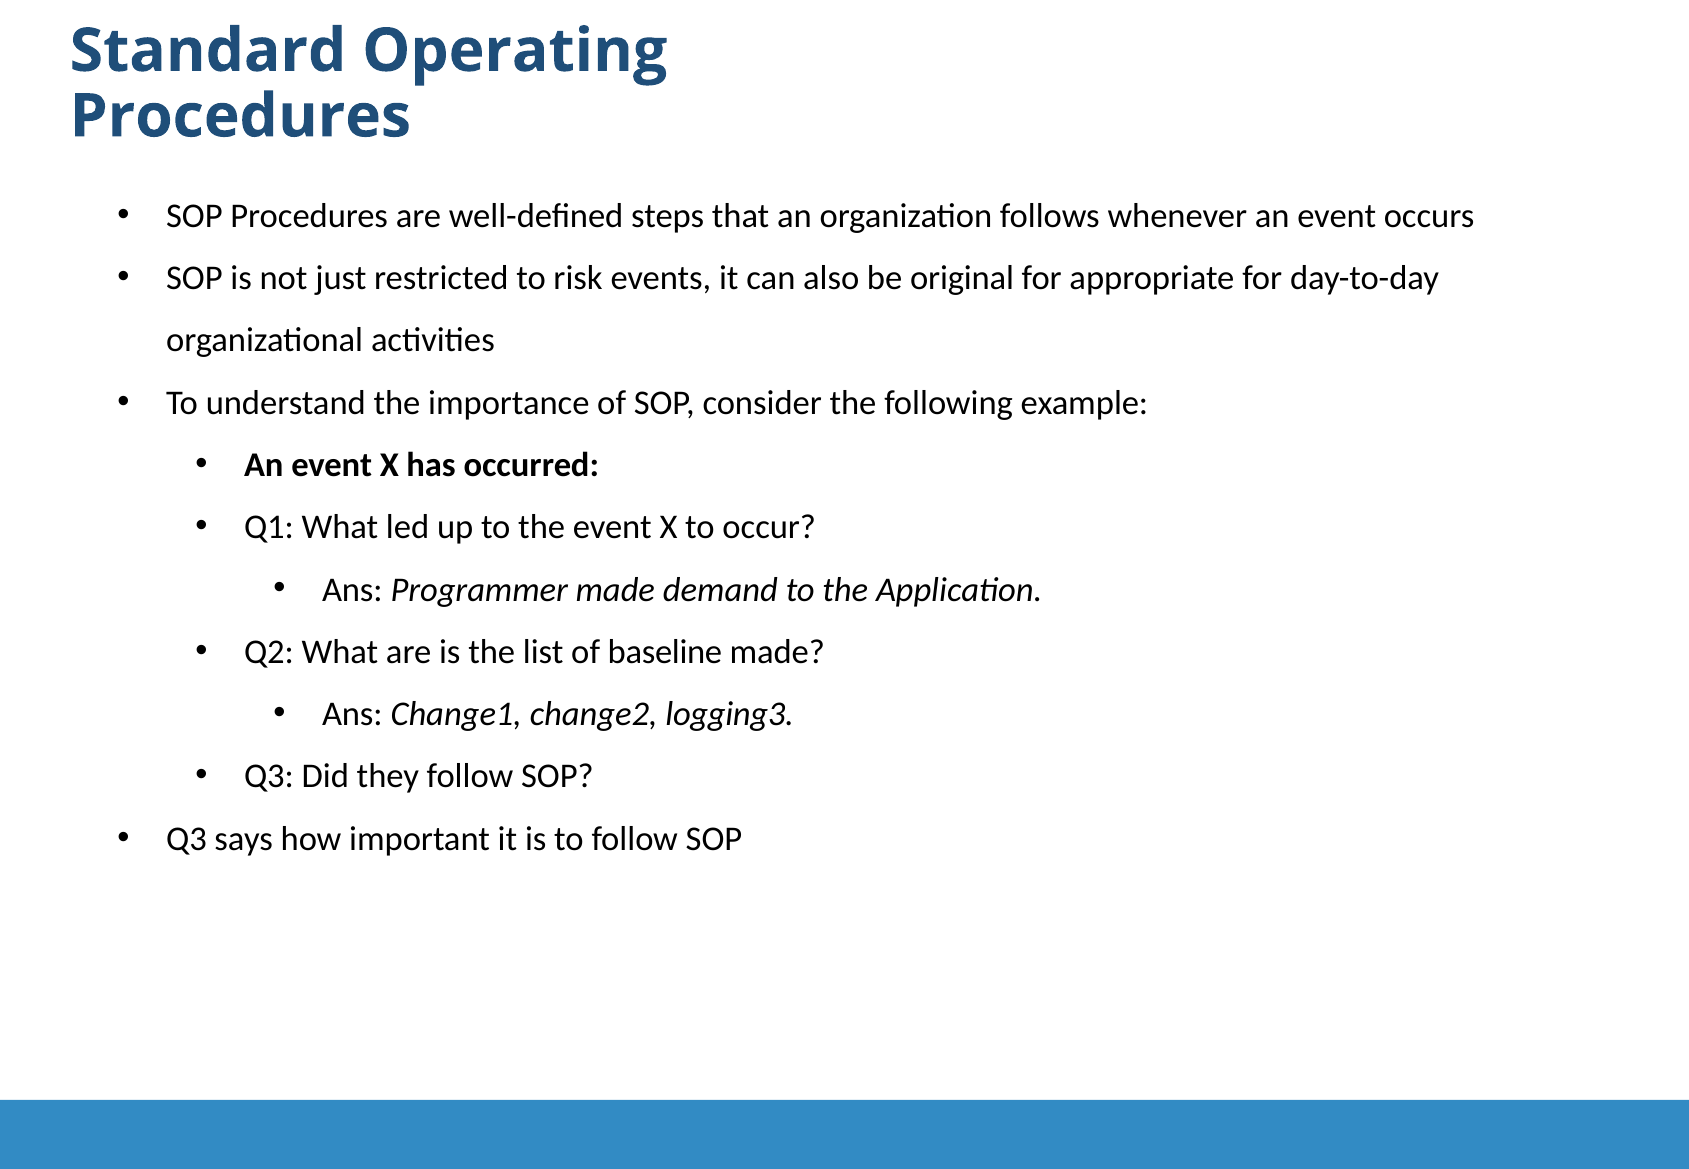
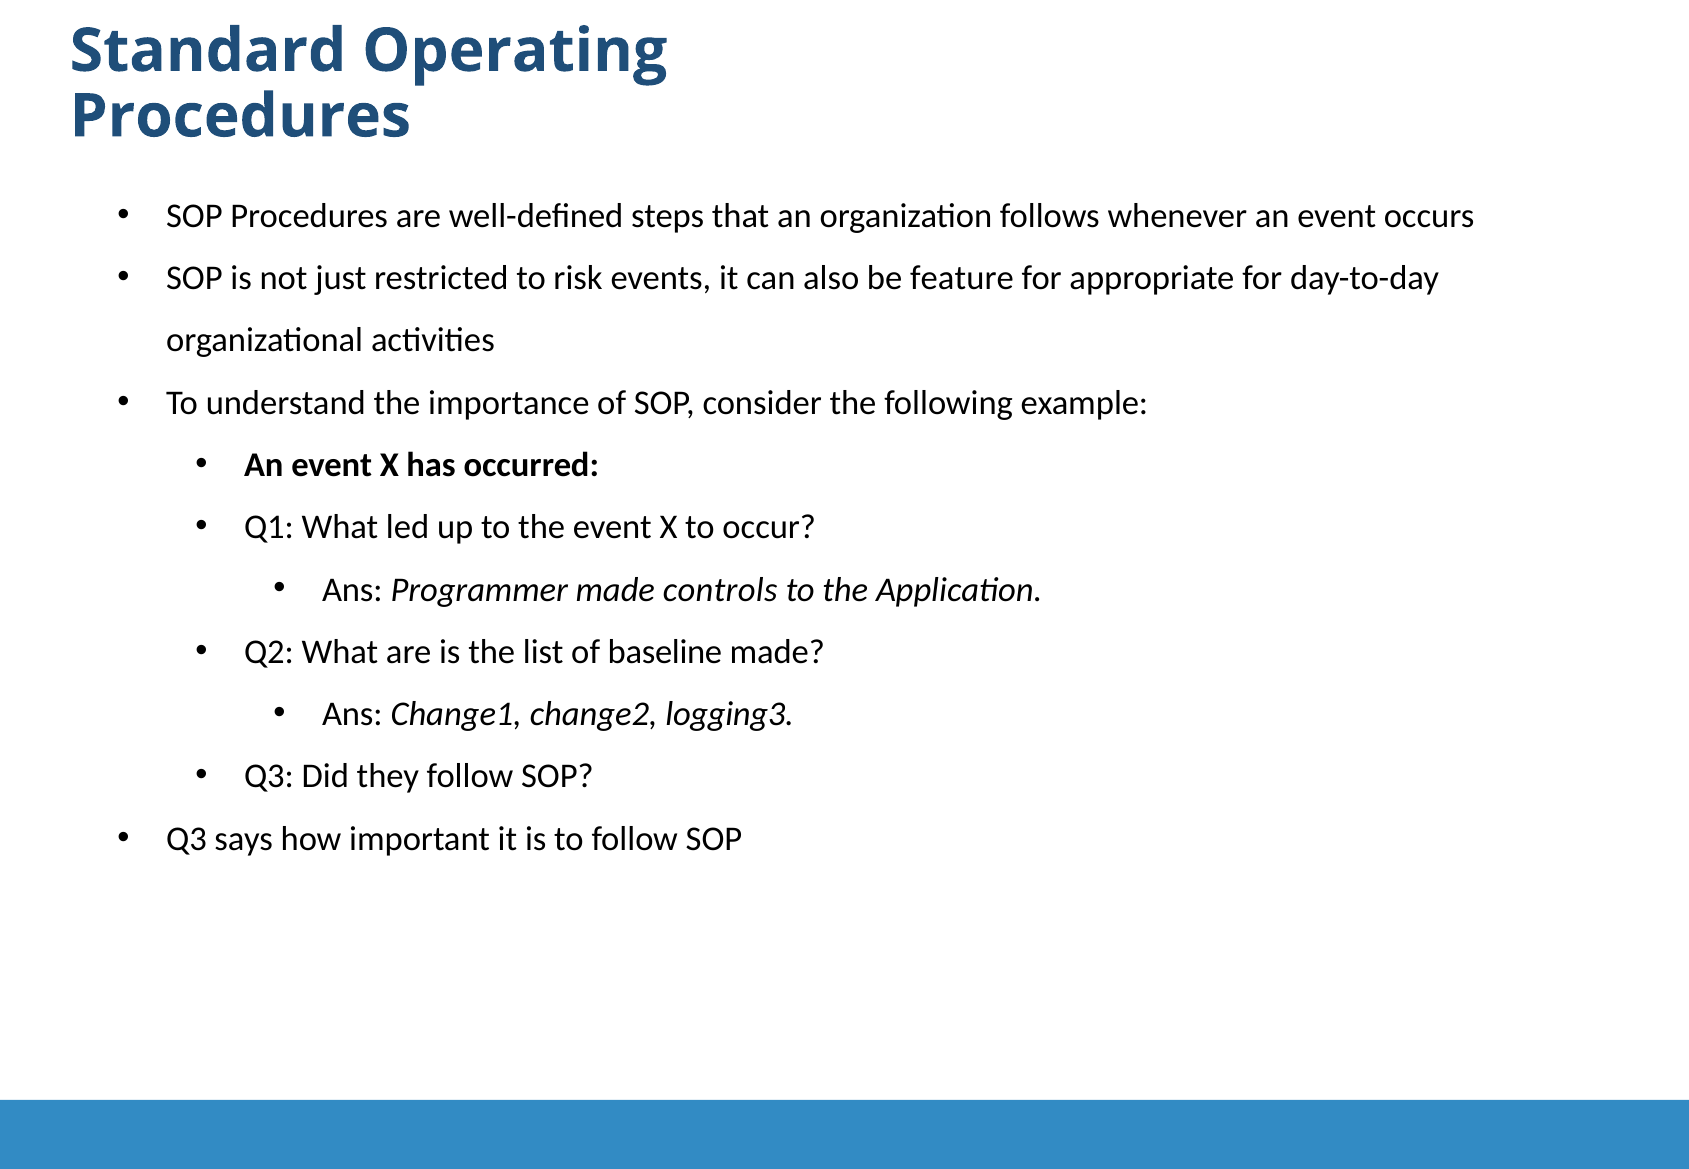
original: original -> feature
demand: demand -> controls
